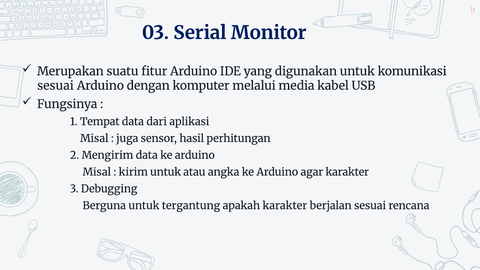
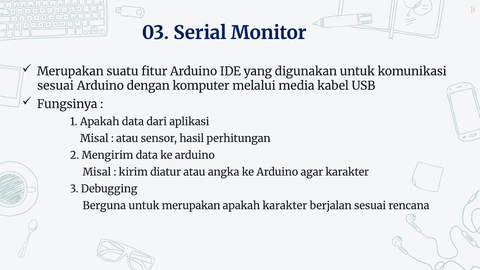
1 Tempat: Tempat -> Apakah
juga at (127, 138): juga -> atau
kirim untuk: untuk -> diatur
untuk tergantung: tergantung -> merupakan
